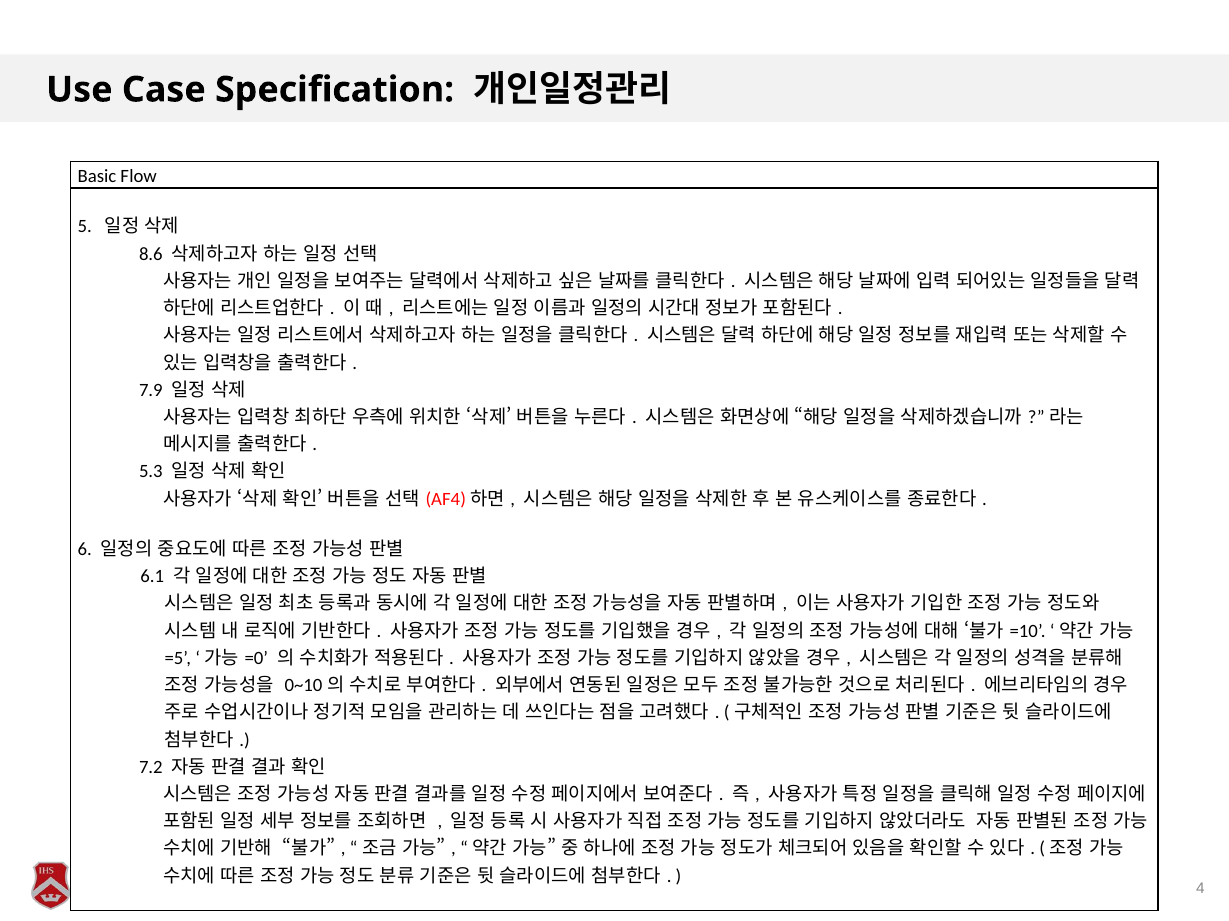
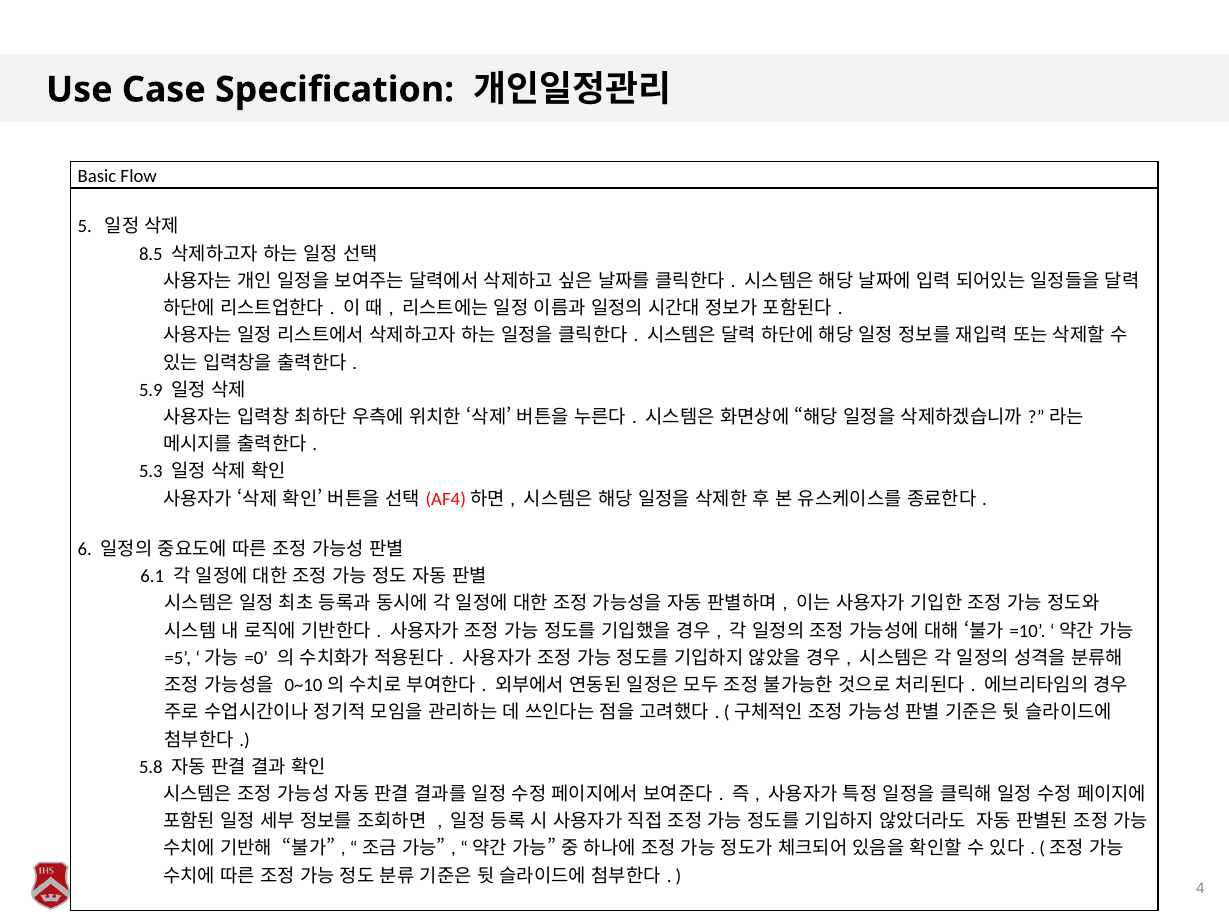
8.6: 8.6 -> 8.5
7.9: 7.9 -> 5.9
7.2: 7.2 -> 5.8
